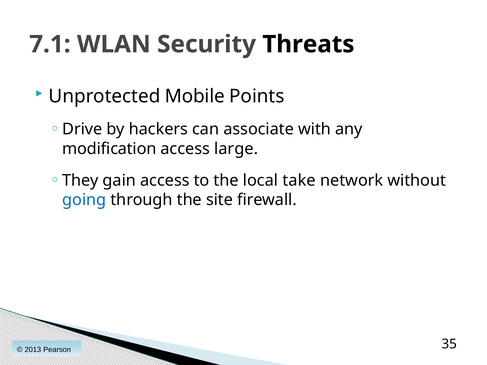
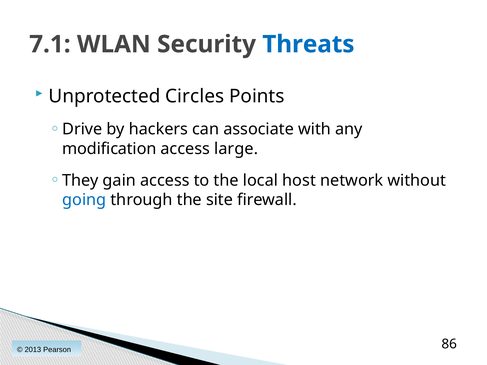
Threats colour: black -> blue
Mobile: Mobile -> Circles
take: take -> host
35: 35 -> 86
